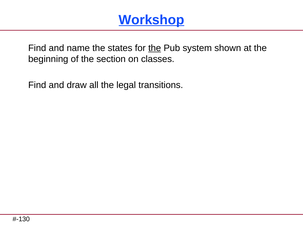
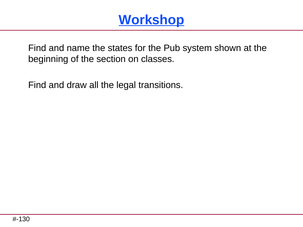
the at (155, 48) underline: present -> none
